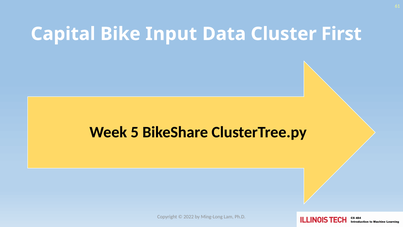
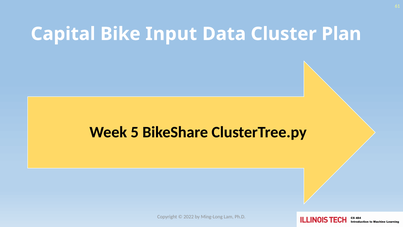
First: First -> Plan
